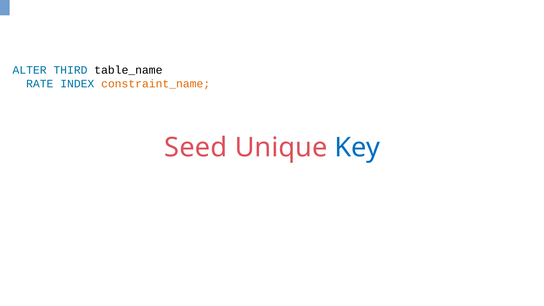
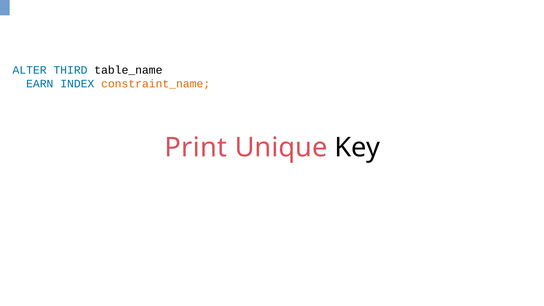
RATE: RATE -> EARN
Seed: Seed -> Print
Key colour: blue -> black
